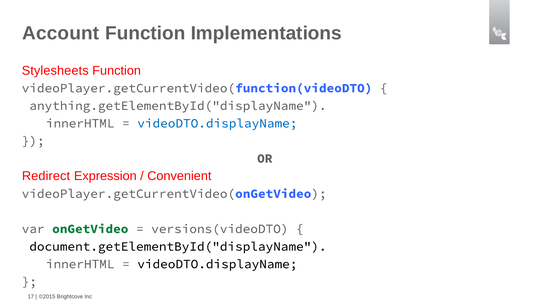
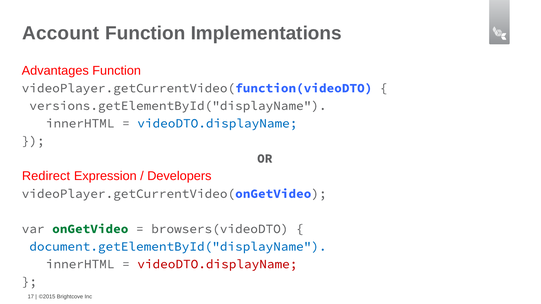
Stylesheets: Stylesheets -> Advantages
anything.getElementById("displayName: anything.getElementById("displayName -> versions.getElementById("displayName
Convenient: Convenient -> Developers
versions(videoDTO: versions(videoDTO -> browsers(videoDTO
document.getElementById("displayName colour: black -> blue
videoDTO.displayName at (217, 264) colour: black -> red
